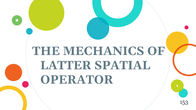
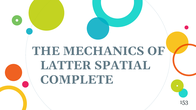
OPERATOR: OPERATOR -> COMPLETE
